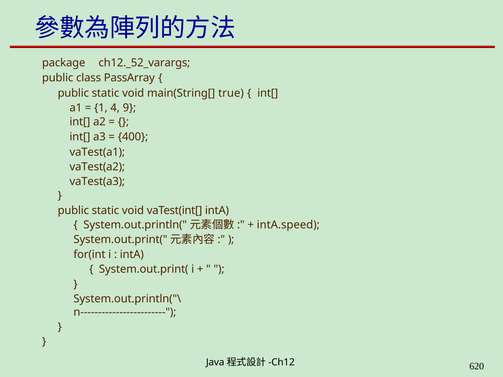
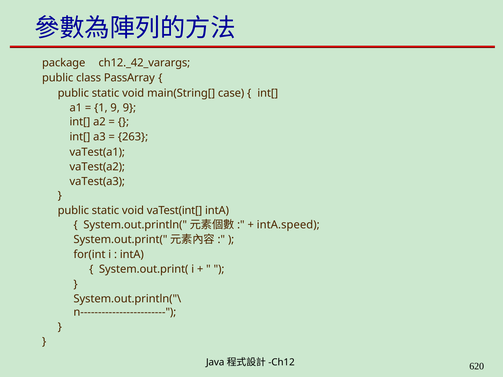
ch12._52_varargs: ch12._52_varargs -> ch12._42_varargs
true: true -> case
1 4: 4 -> 9
400: 400 -> 263
